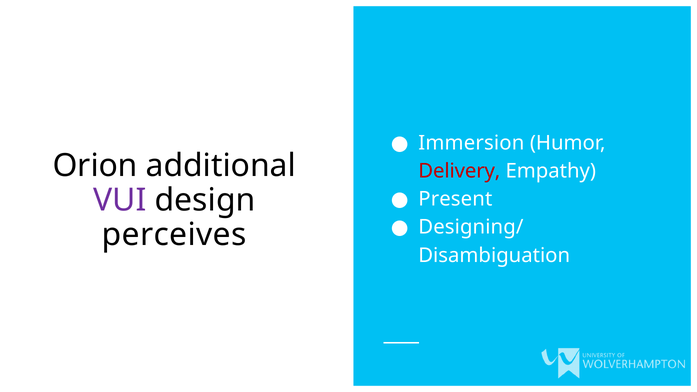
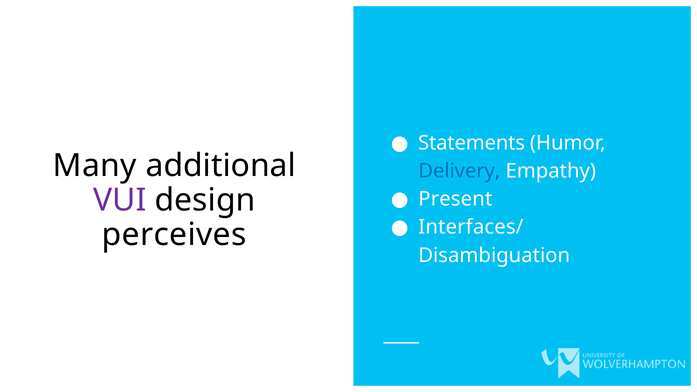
Immersion: Immersion -> Statements
Orion: Orion -> Many
Delivery colour: red -> blue
Designing/: Designing/ -> Interfaces/
